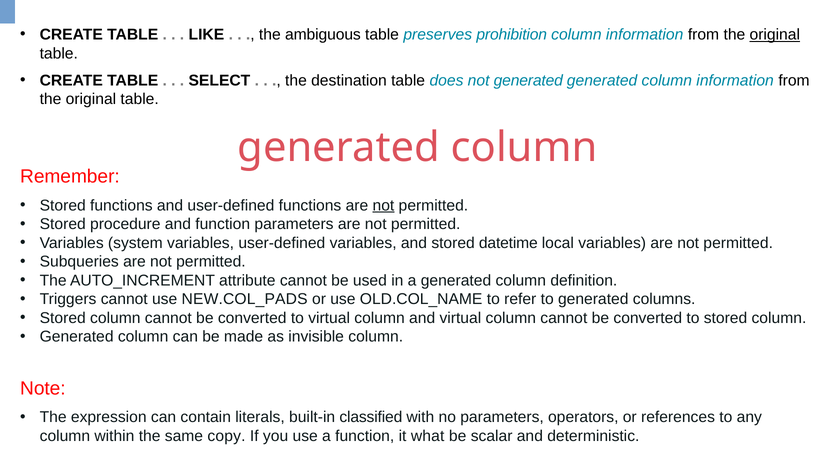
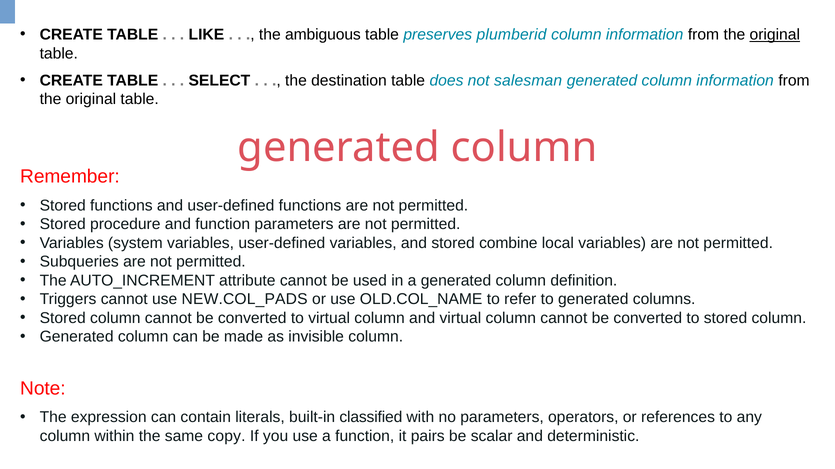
prohibition: prohibition -> plumberid
not generated: generated -> salesman
not at (383, 206) underline: present -> none
datetime: datetime -> combine
what: what -> pairs
